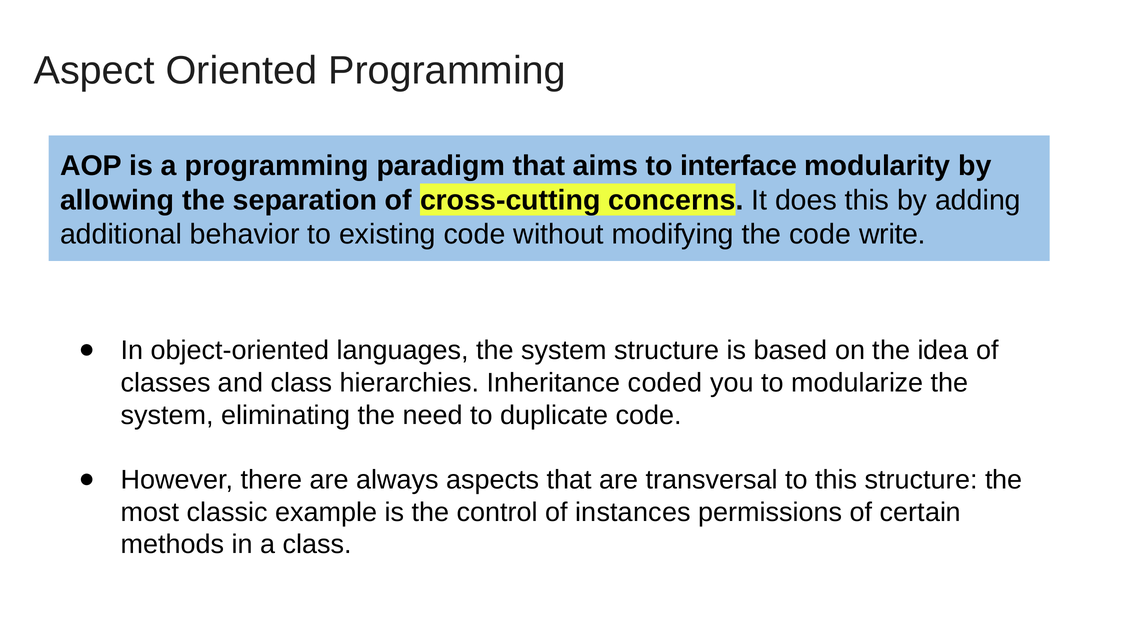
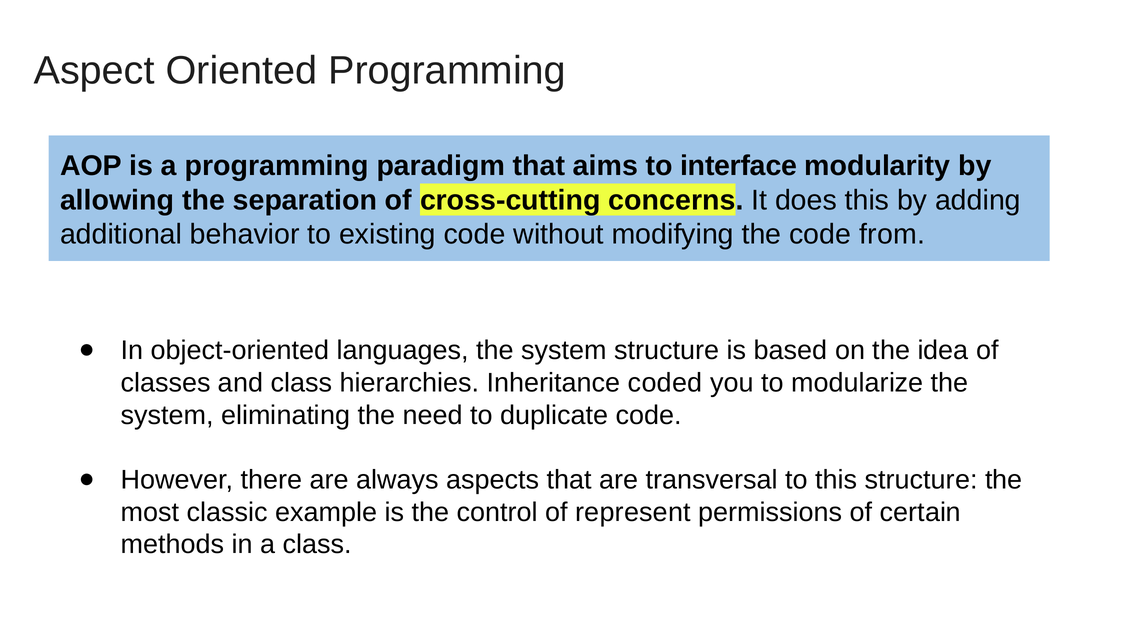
write: write -> from
instances: instances -> represent
